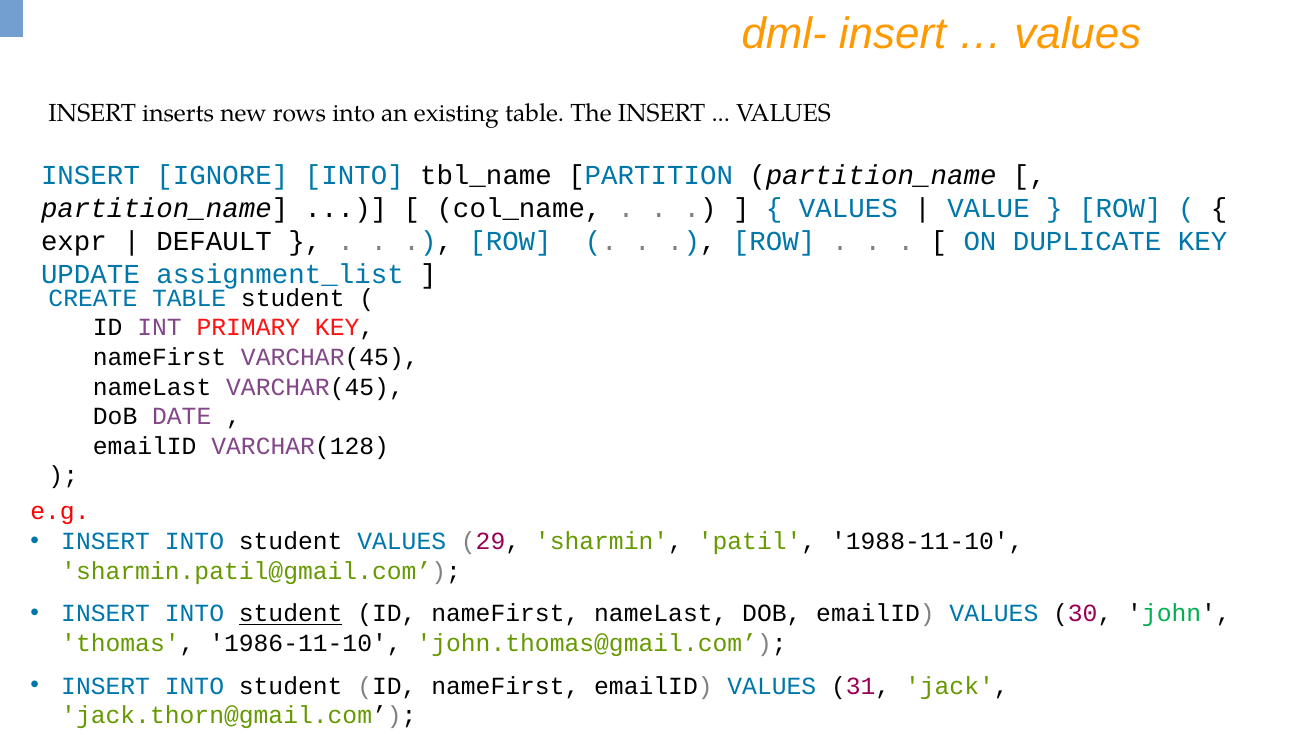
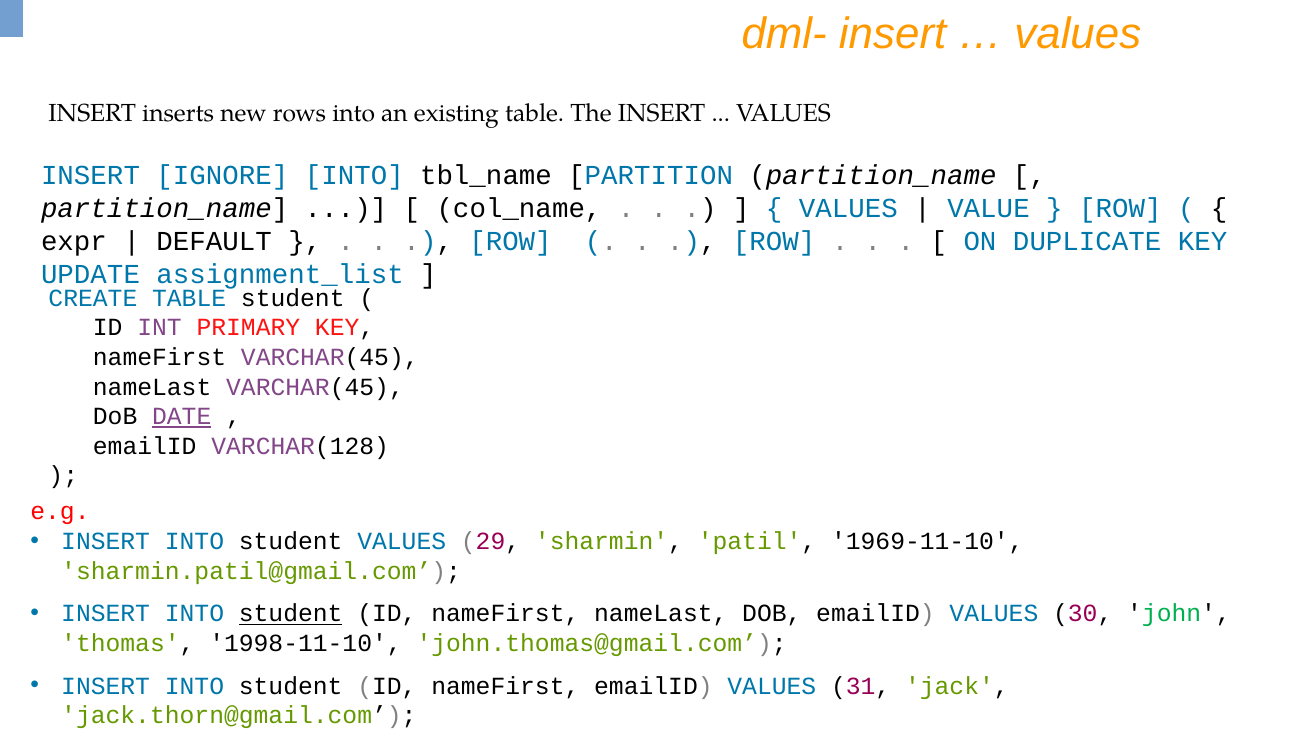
DATE underline: none -> present
1988-11-10: 1988-11-10 -> 1969-11-10
1986-11-10: 1986-11-10 -> 1998-11-10
